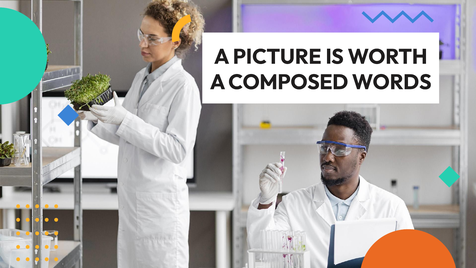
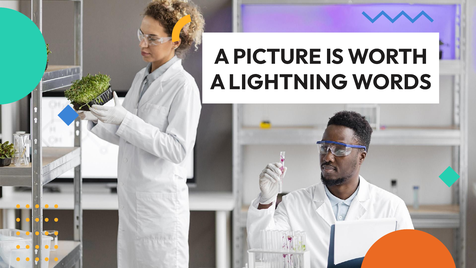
COMPOSED: COMPOSED -> LIGHTNING
